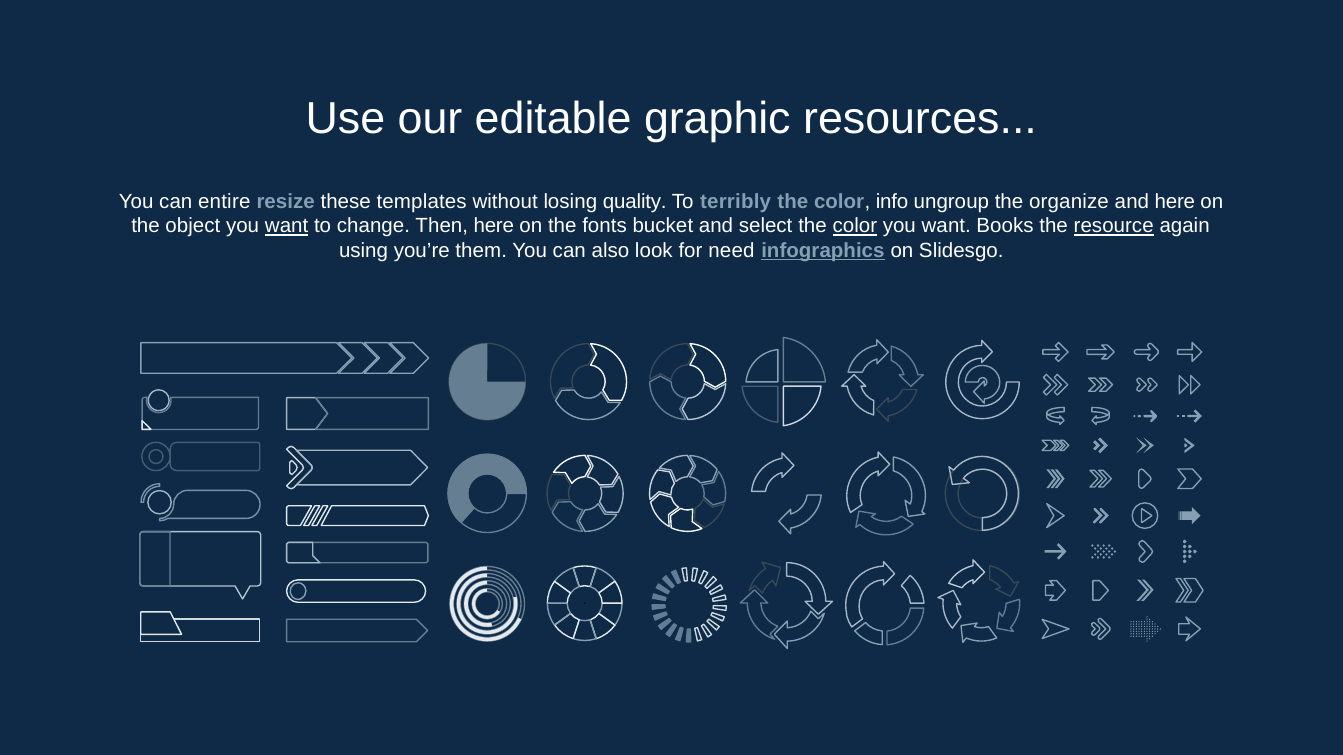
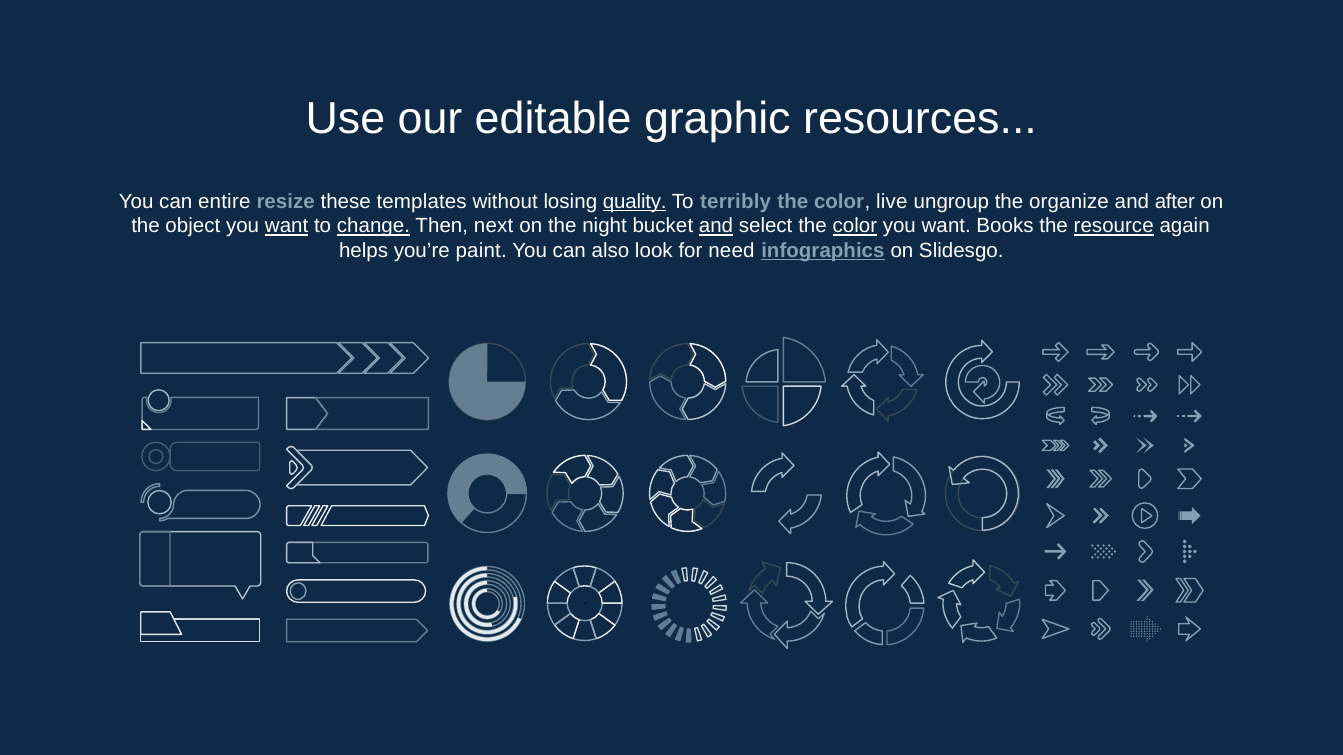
quality underline: none -> present
info: info -> live
and here: here -> after
change underline: none -> present
Then here: here -> next
fonts: fonts -> night
and at (716, 226) underline: none -> present
using: using -> helps
them: them -> paint
